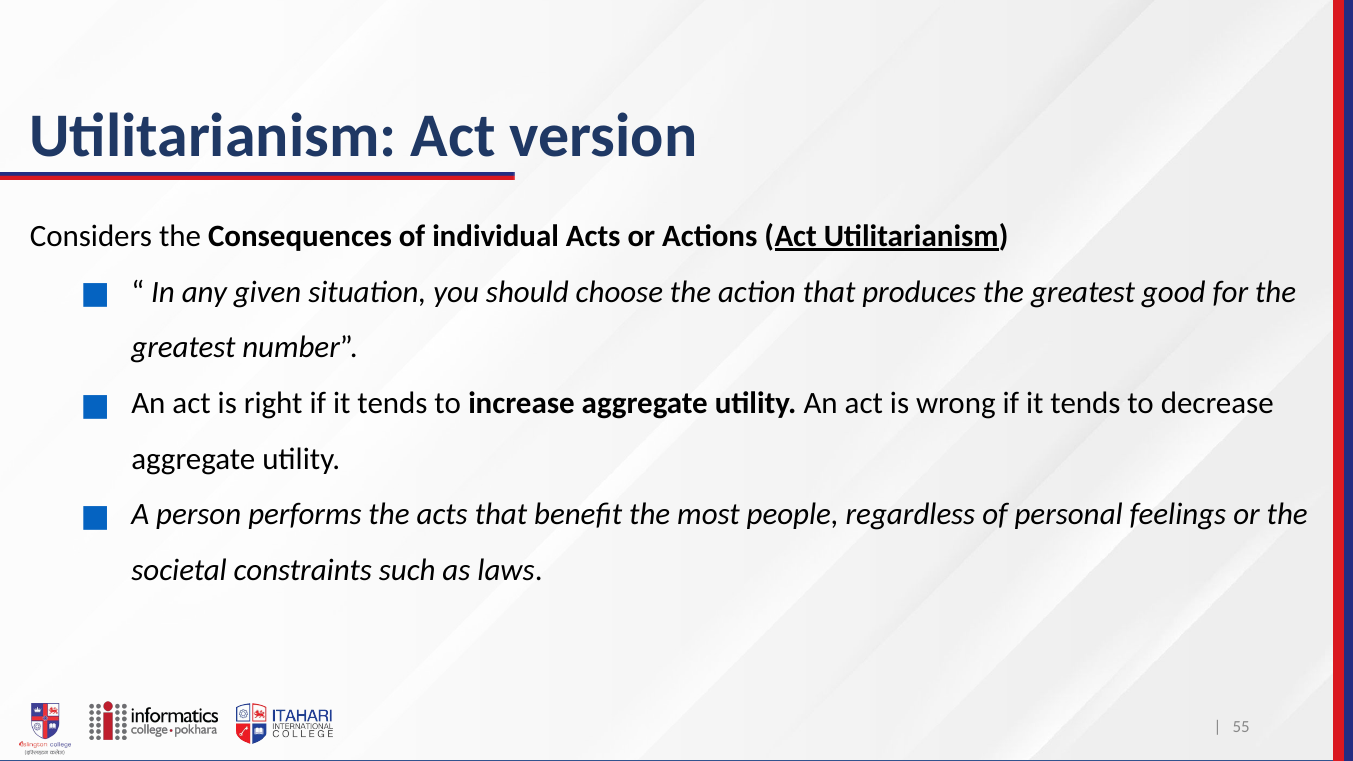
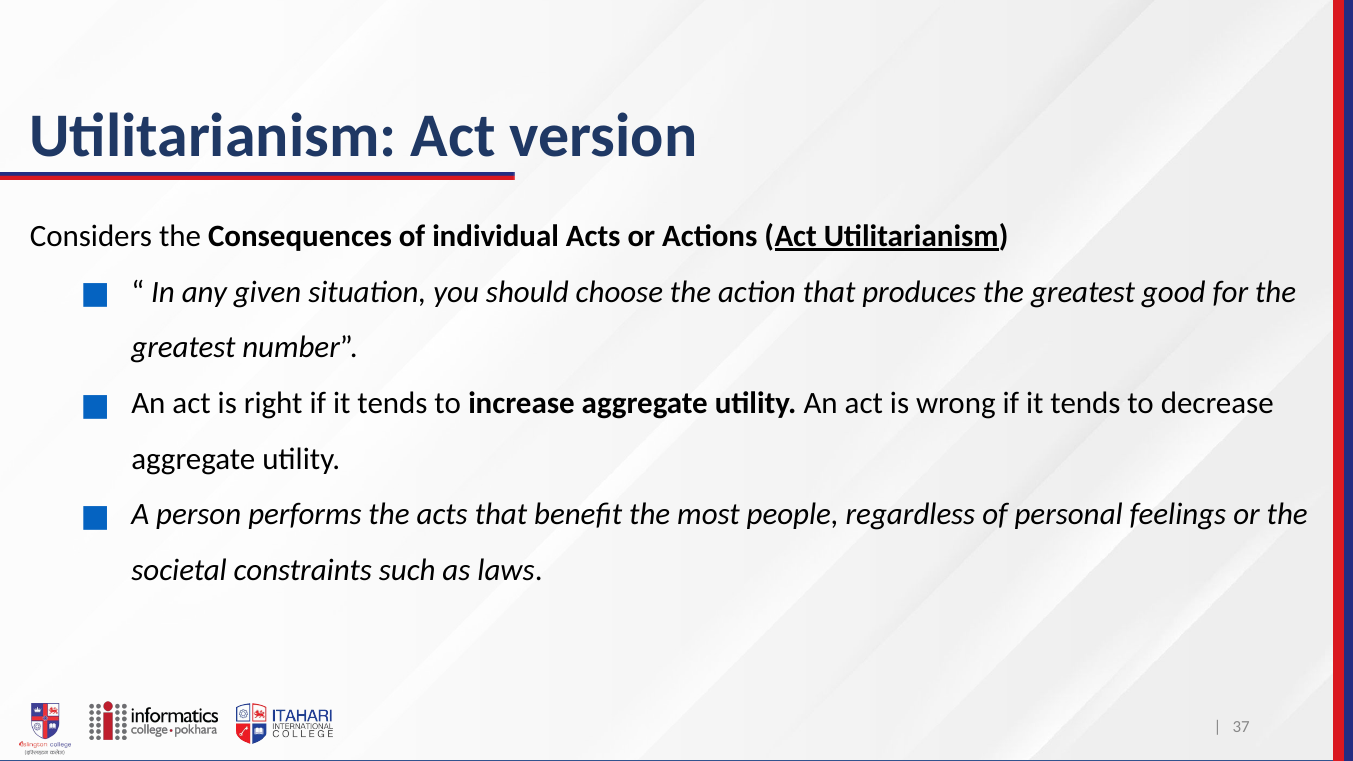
55: 55 -> 37
